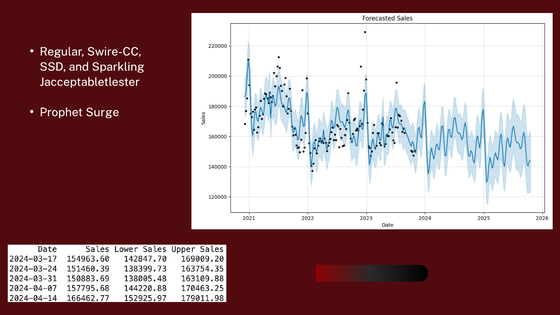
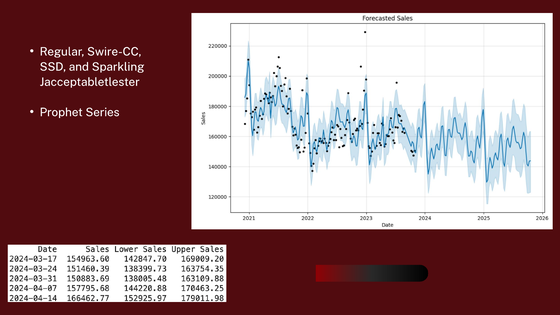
Surge: Surge -> Series
